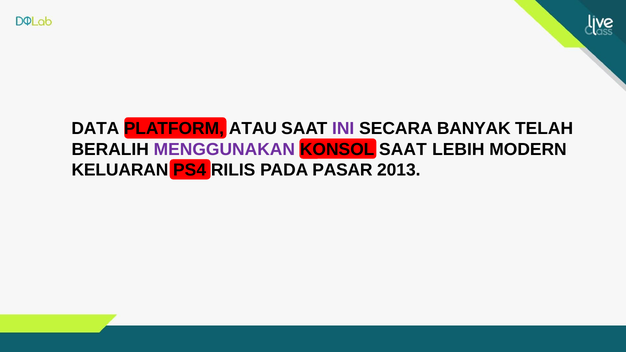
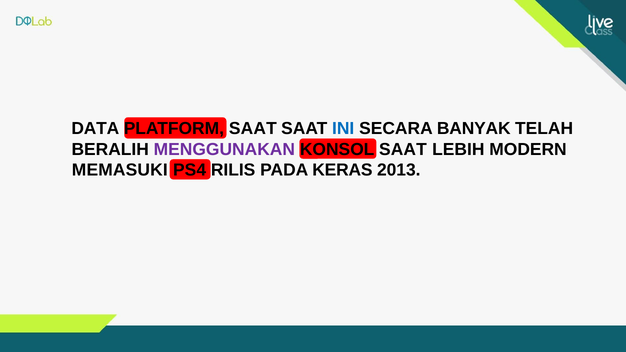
PLATFORM ATAU: ATAU -> SAAT
INI colour: purple -> blue
KELUARAN: KELUARAN -> MEMASUKI
PASAR: PASAR -> KERAS
